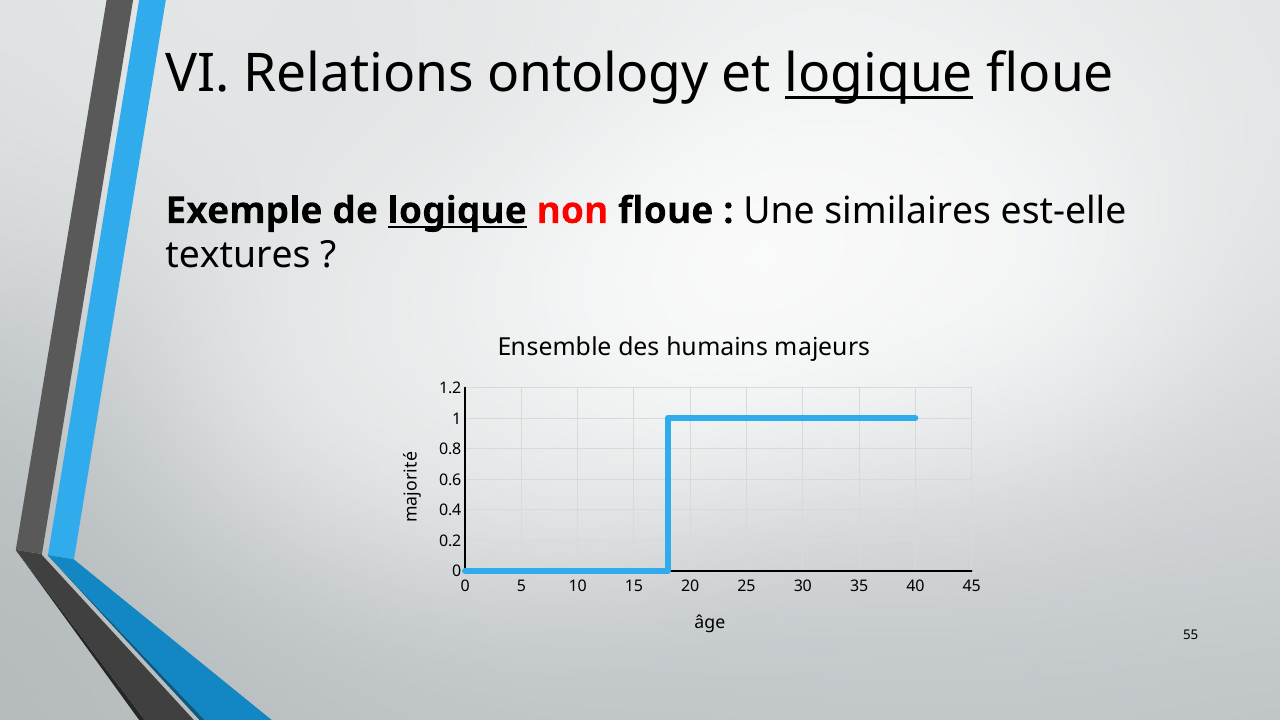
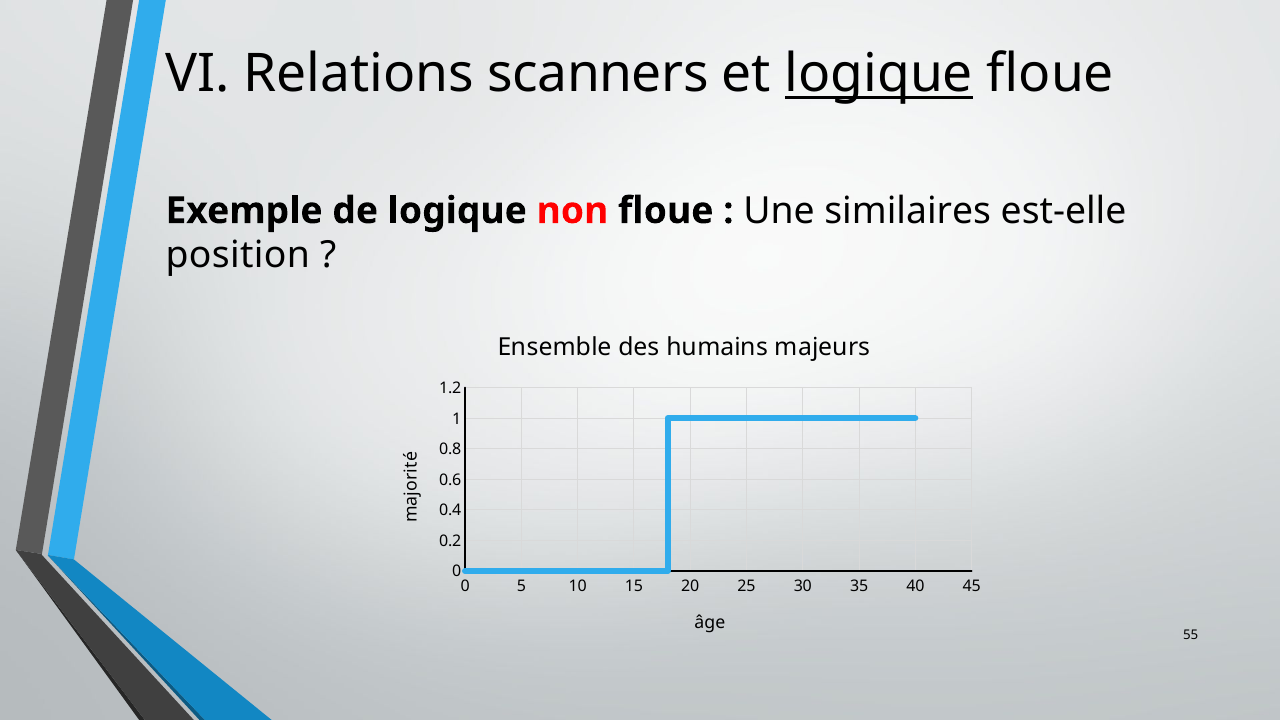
ontology: ontology -> scanners
logique at (457, 211) underline: present -> none
textures: textures -> position
